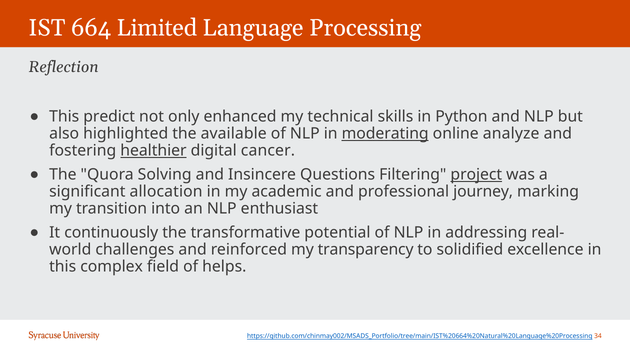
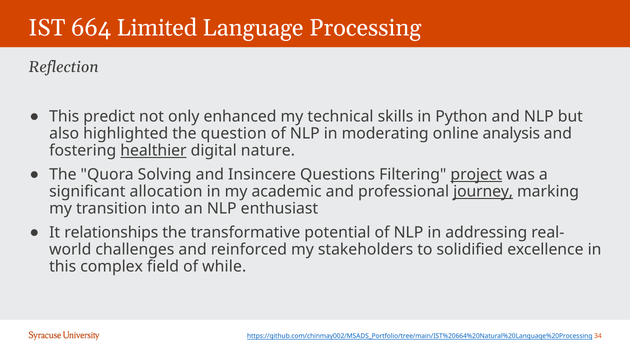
available: available -> question
moderating underline: present -> none
analyze: analyze -> analysis
cancer: cancer -> nature
journey underline: none -> present
continuously: continuously -> relationships
transparency: transparency -> stakeholders
helps: helps -> while
